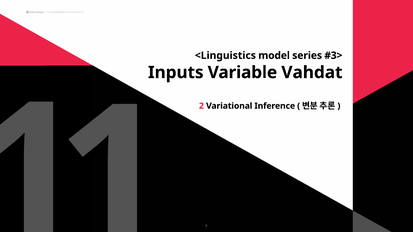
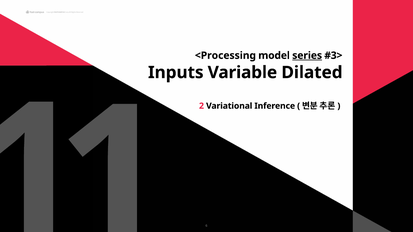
<Linguistics: <Linguistics -> <Processing
series underline: none -> present
Vahdat: Vahdat -> Dilated
